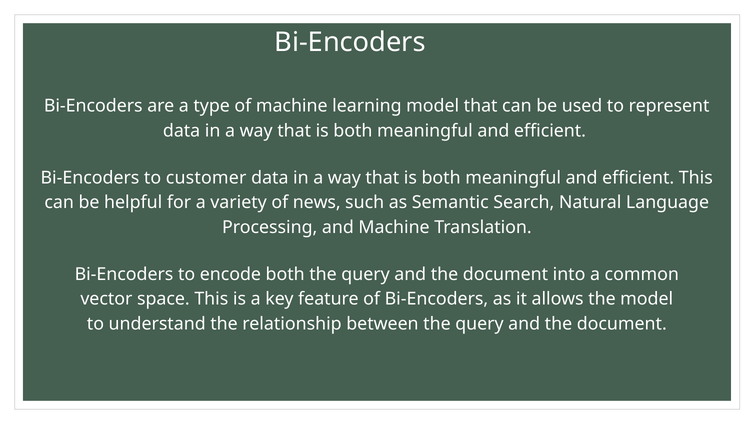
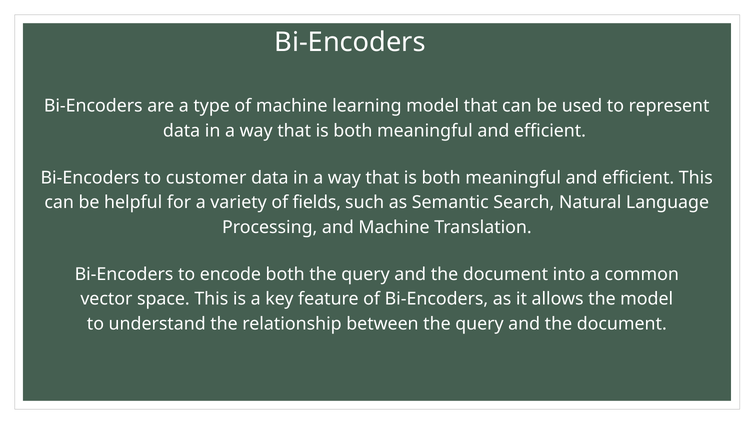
news: news -> fields
